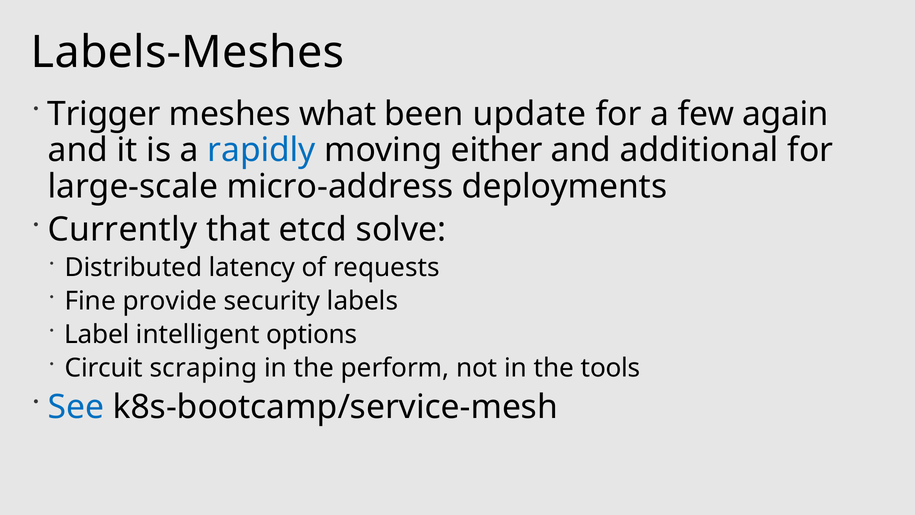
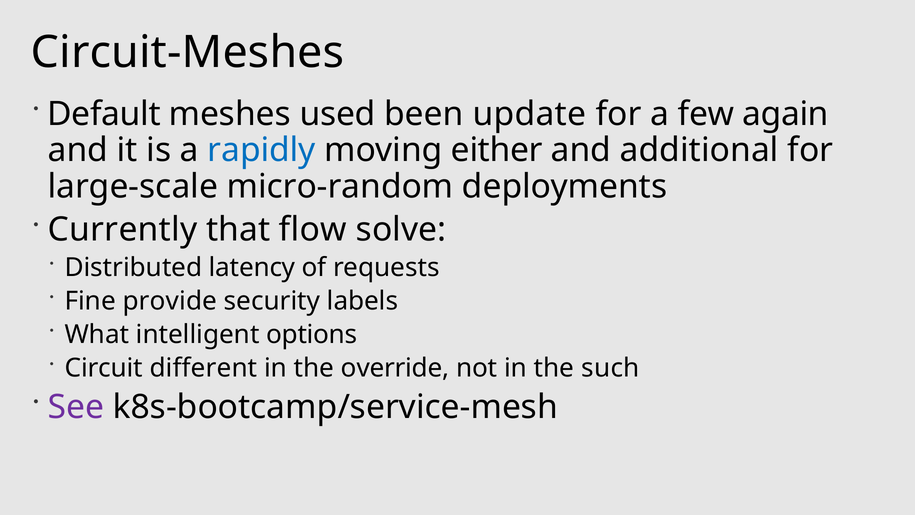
Labels-Meshes: Labels-Meshes -> Circuit-Meshes
Trigger: Trigger -> Default
what: what -> used
micro-address: micro-address -> micro-random
etcd: etcd -> flow
Label: Label -> What
scraping: scraping -> different
perform: perform -> override
tools: tools -> such
See colour: blue -> purple
